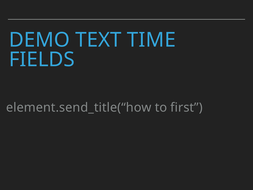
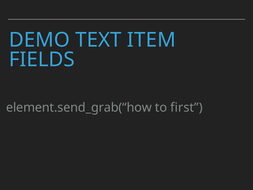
TIME: TIME -> ITEM
element.send_title(“how: element.send_title(“how -> element.send_grab(“how
